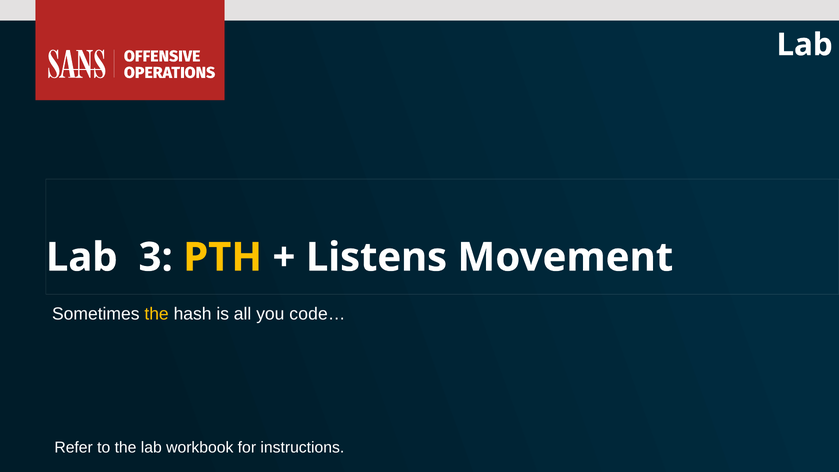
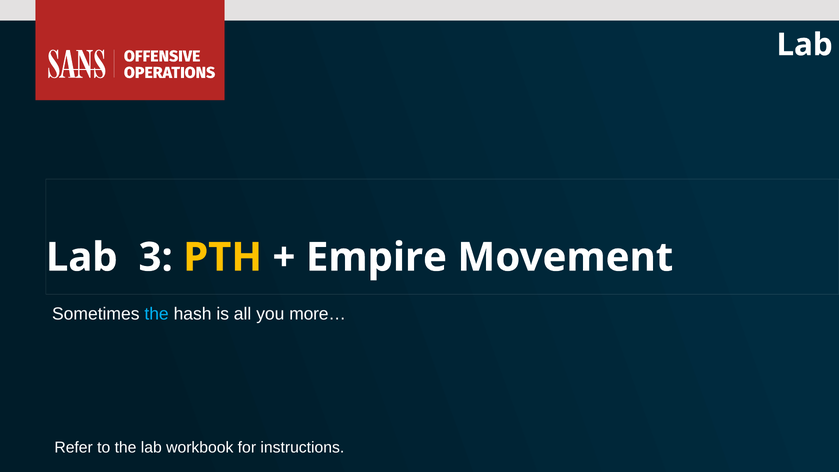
Listens: Listens -> Empire
the at (157, 314) colour: yellow -> light blue
code…: code… -> more…
